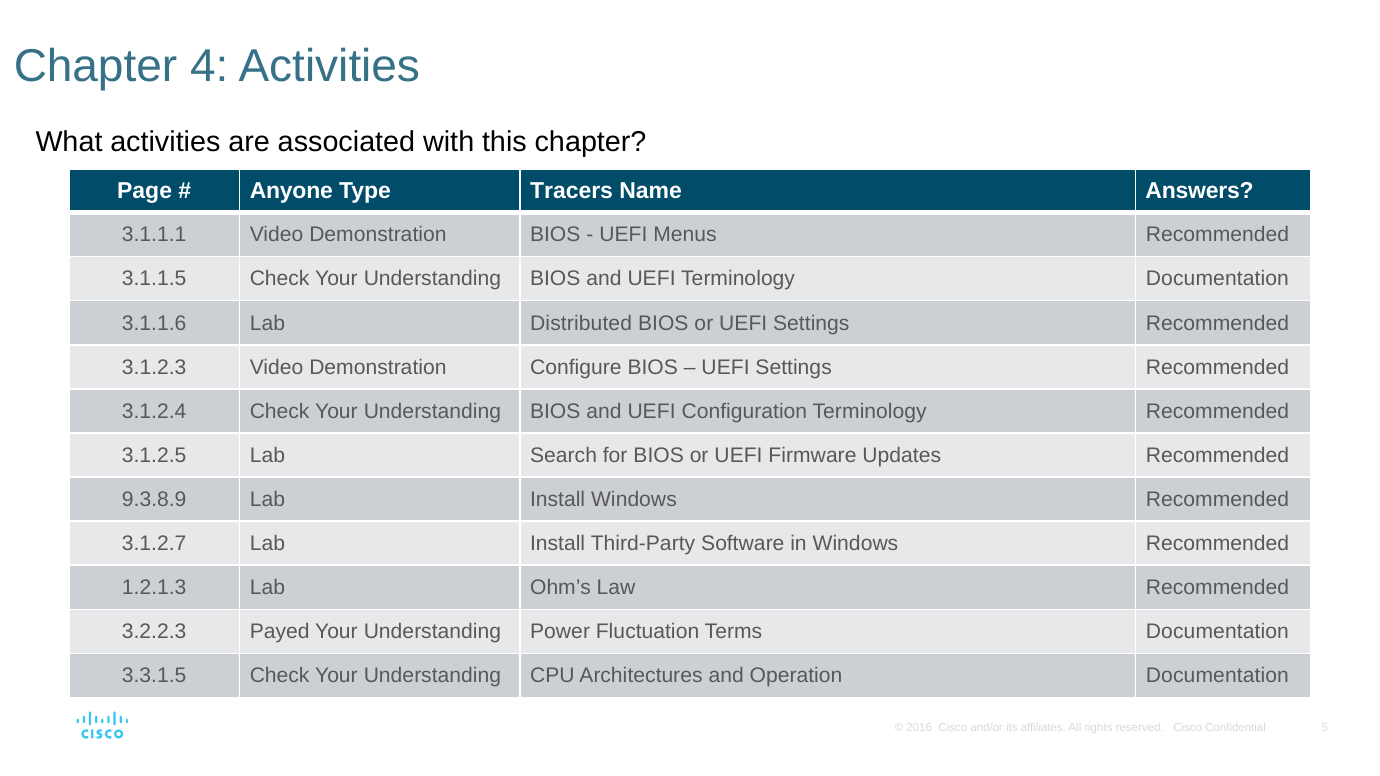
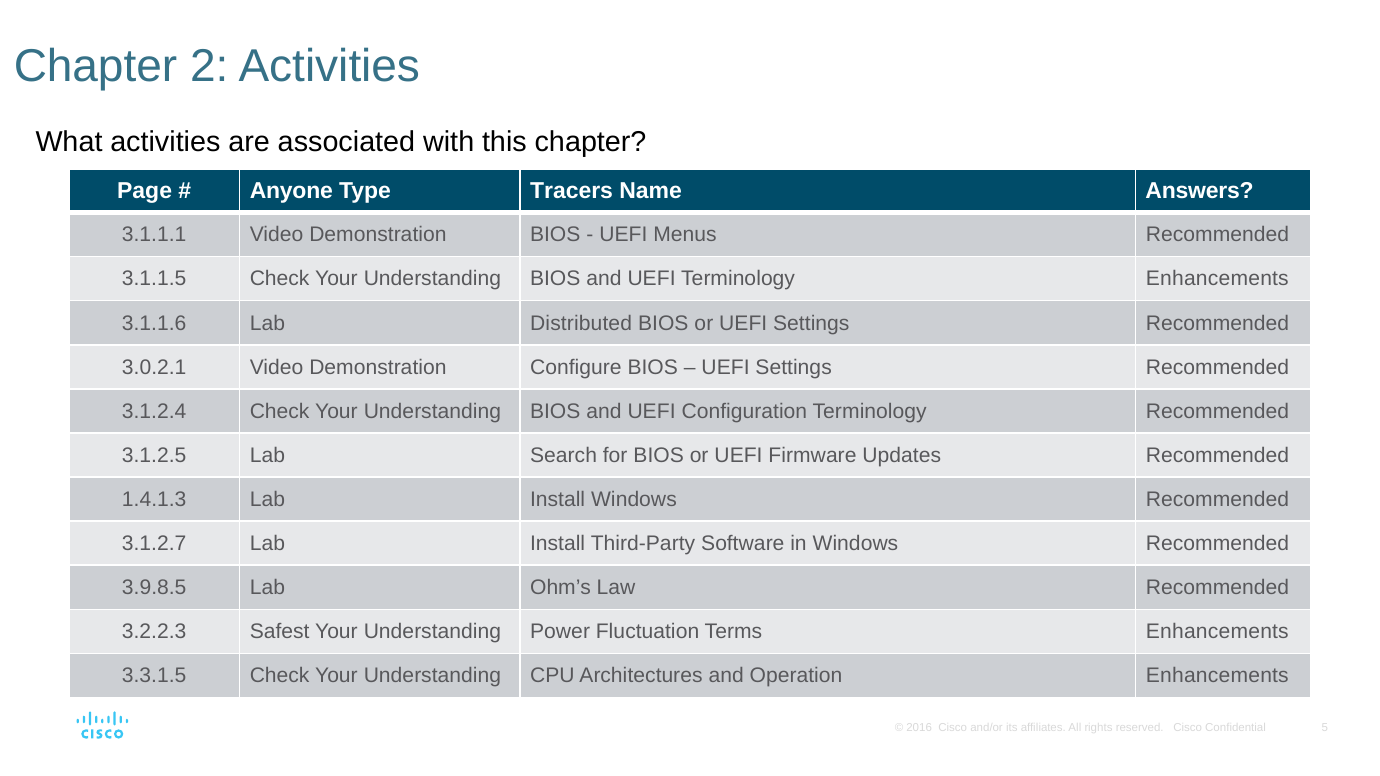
4: 4 -> 2
Terminology Documentation: Documentation -> Enhancements
3.1.2.3: 3.1.2.3 -> 3.0.2.1
9.3.8.9: 9.3.8.9 -> 1.4.1.3
1.2.1.3: 1.2.1.3 -> 3.9.8.5
Payed: Payed -> Safest
Terms Documentation: Documentation -> Enhancements
Operation Documentation: Documentation -> Enhancements
